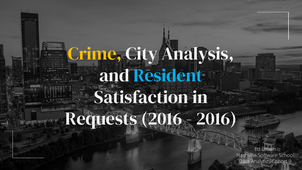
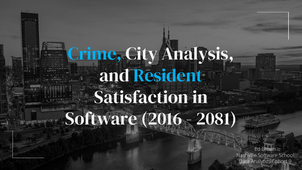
Crime colour: yellow -> light blue
Requests at (101, 119): Requests -> Software
2016 at (216, 119): 2016 -> 2081
